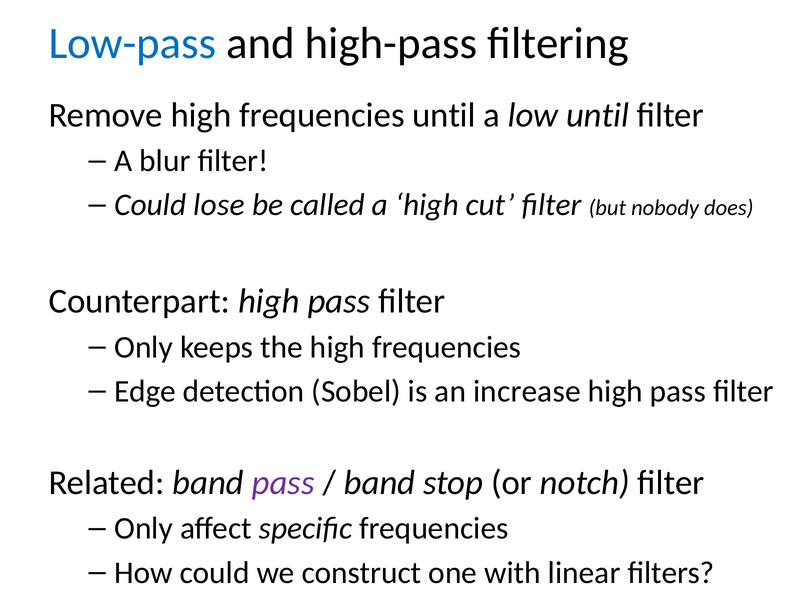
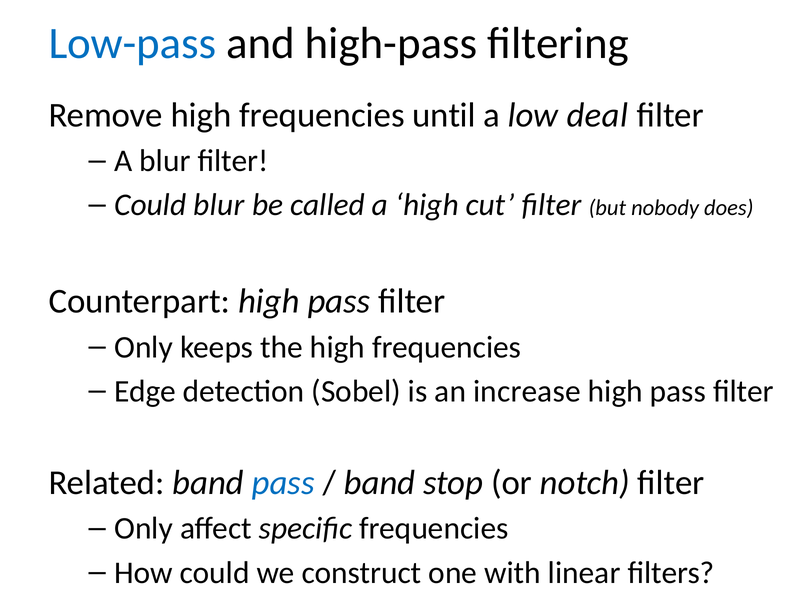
low until: until -> deal
Could lose: lose -> blur
pass at (283, 483) colour: purple -> blue
